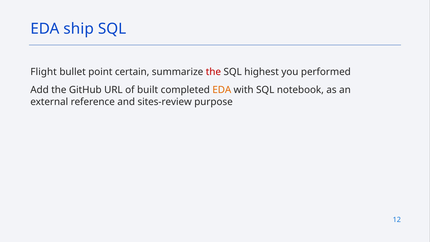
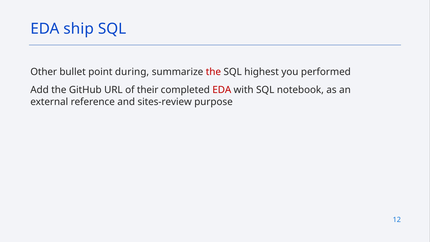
Flight: Flight -> Other
certain: certain -> during
built: built -> their
EDA at (222, 90) colour: orange -> red
